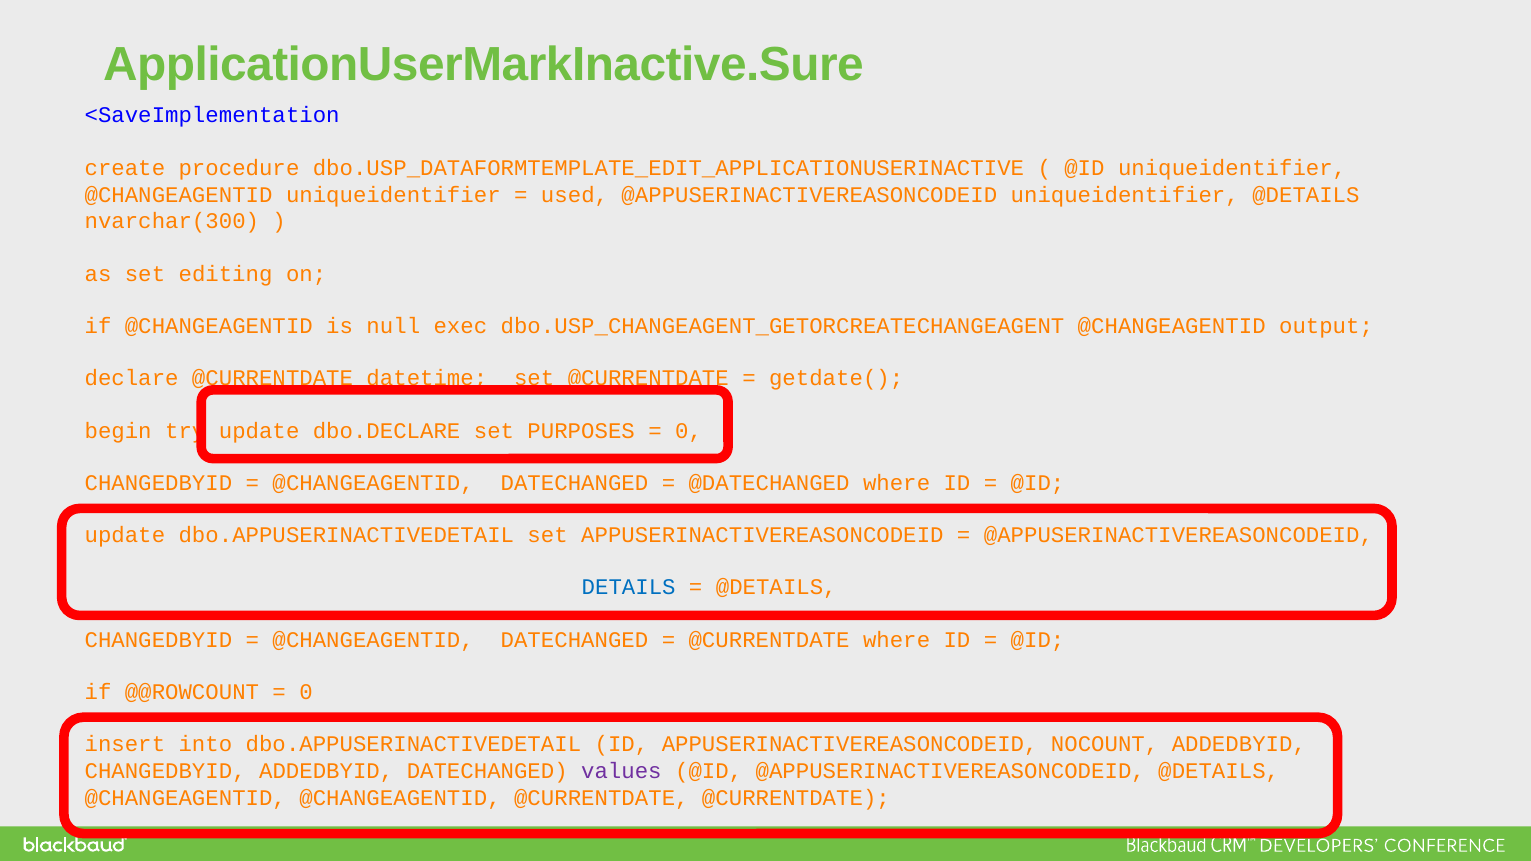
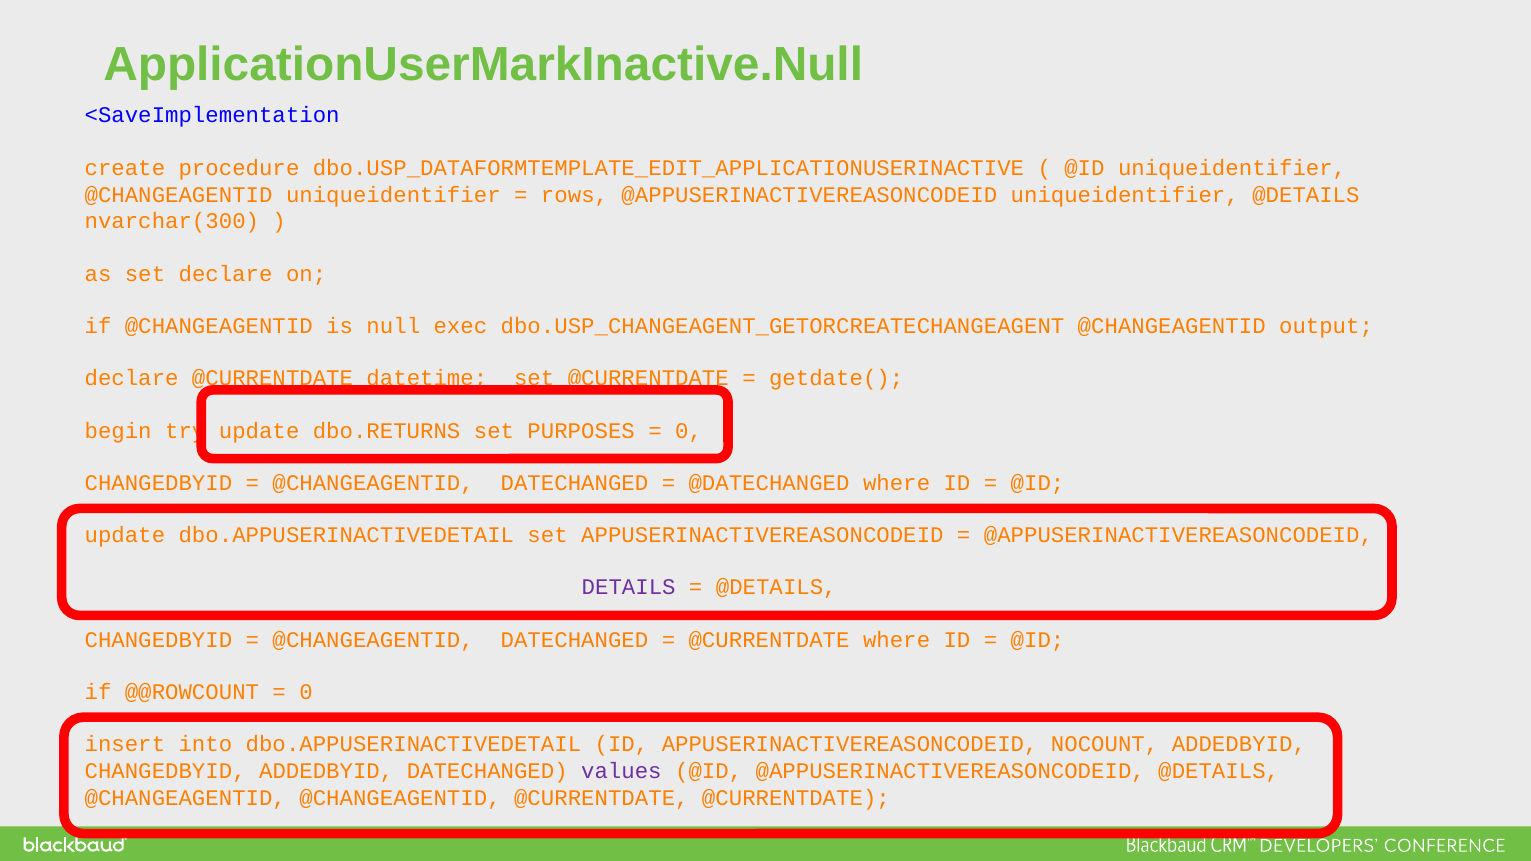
ApplicationUserMarkInactive.Sure: ApplicationUserMarkInactive.Sure -> ApplicationUserMarkInactive.Null
used: used -> rows
set editing: editing -> declare
dbo.DECLARE: dbo.DECLARE -> dbo.RETURNS
DETAILS colour: blue -> purple
